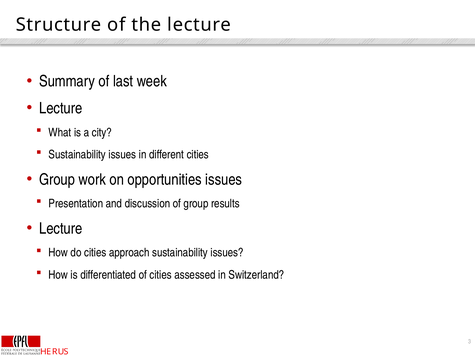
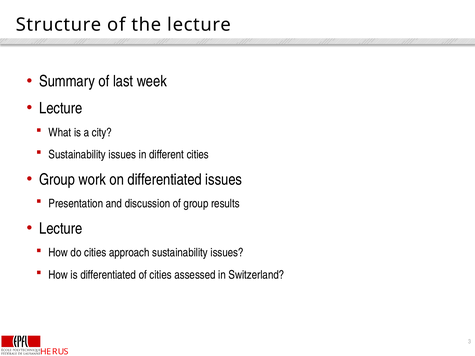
on opportunities: opportunities -> differentiated
